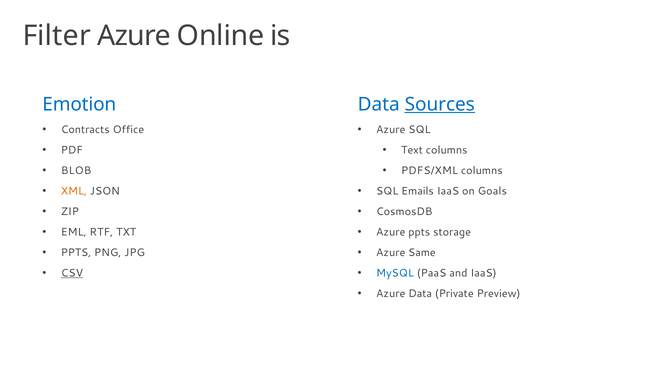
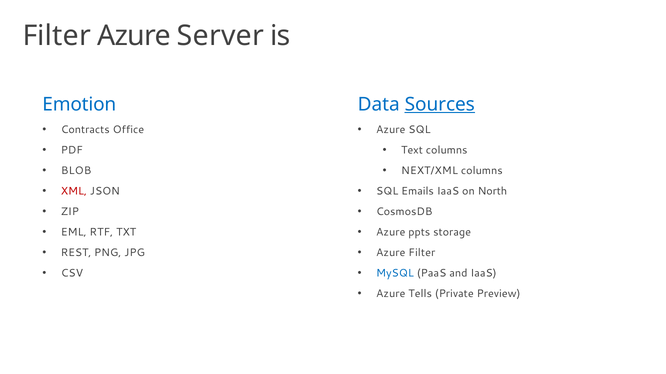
Online: Online -> Server
PDFS/XML: PDFS/XML -> NEXT/XML
XML colour: orange -> red
Goals: Goals -> North
PPTS at (76, 253): PPTS -> REST
Azure Same: Same -> Filter
CSV underline: present -> none
Azure Data: Data -> Tells
